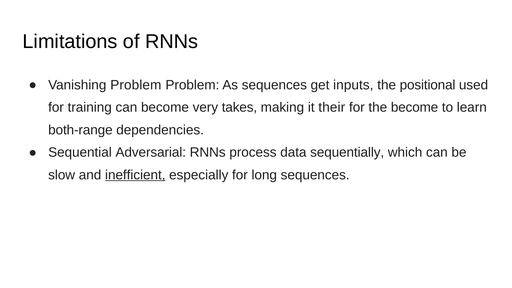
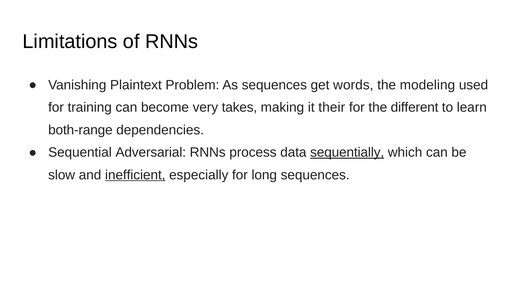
Vanishing Problem: Problem -> Plaintext
inputs: inputs -> words
positional: positional -> modeling
the become: become -> different
sequentially underline: none -> present
